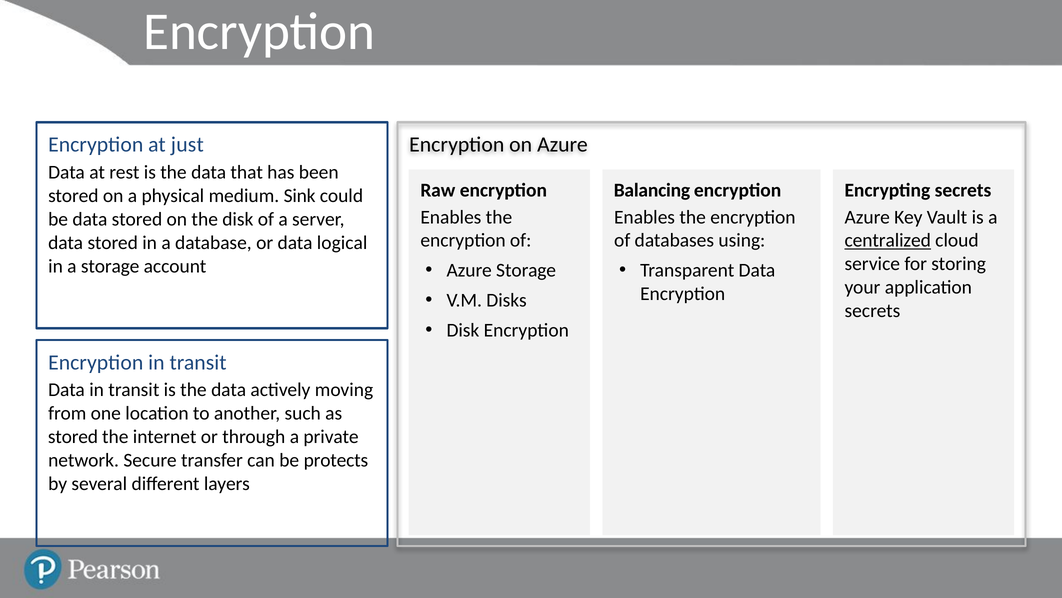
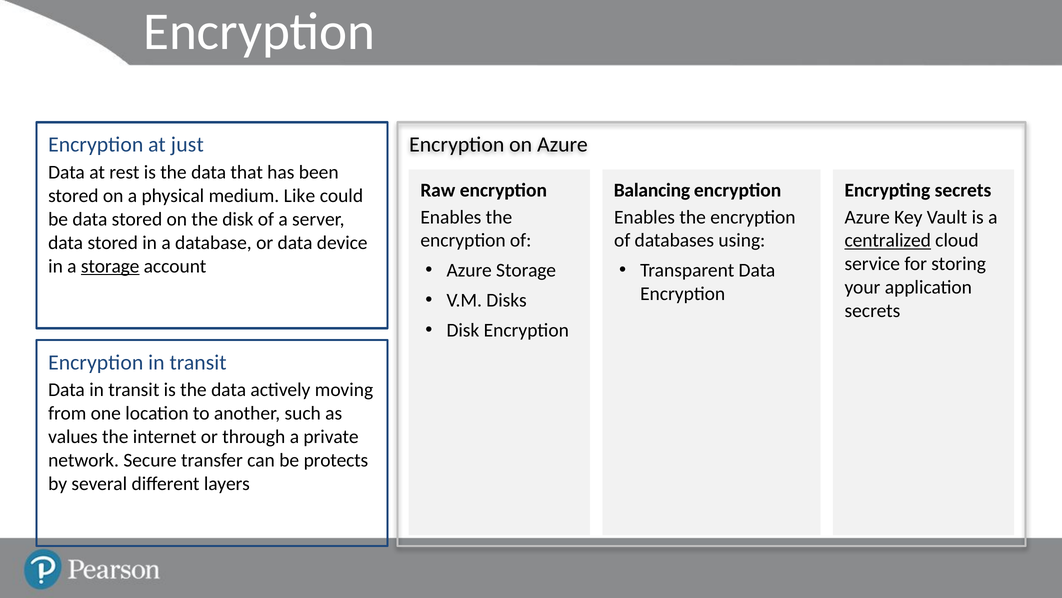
Sink: Sink -> Like
logical: logical -> device
storage at (110, 266) underline: none -> present
stored at (73, 436): stored -> values
